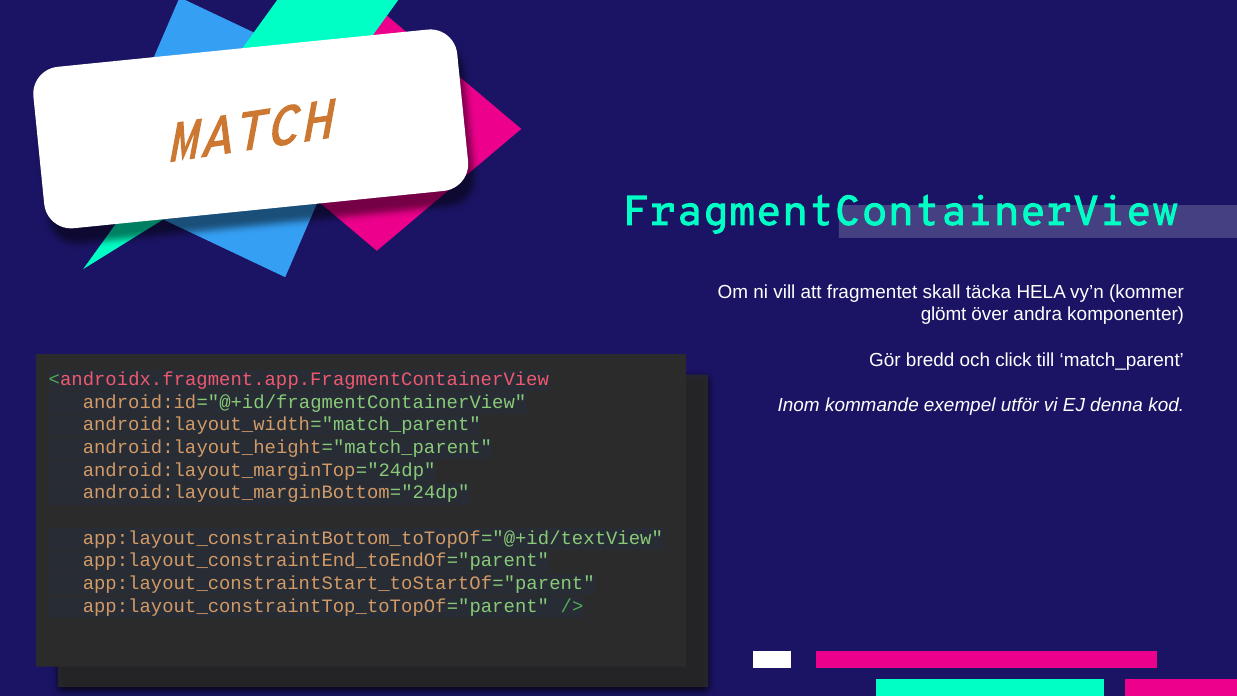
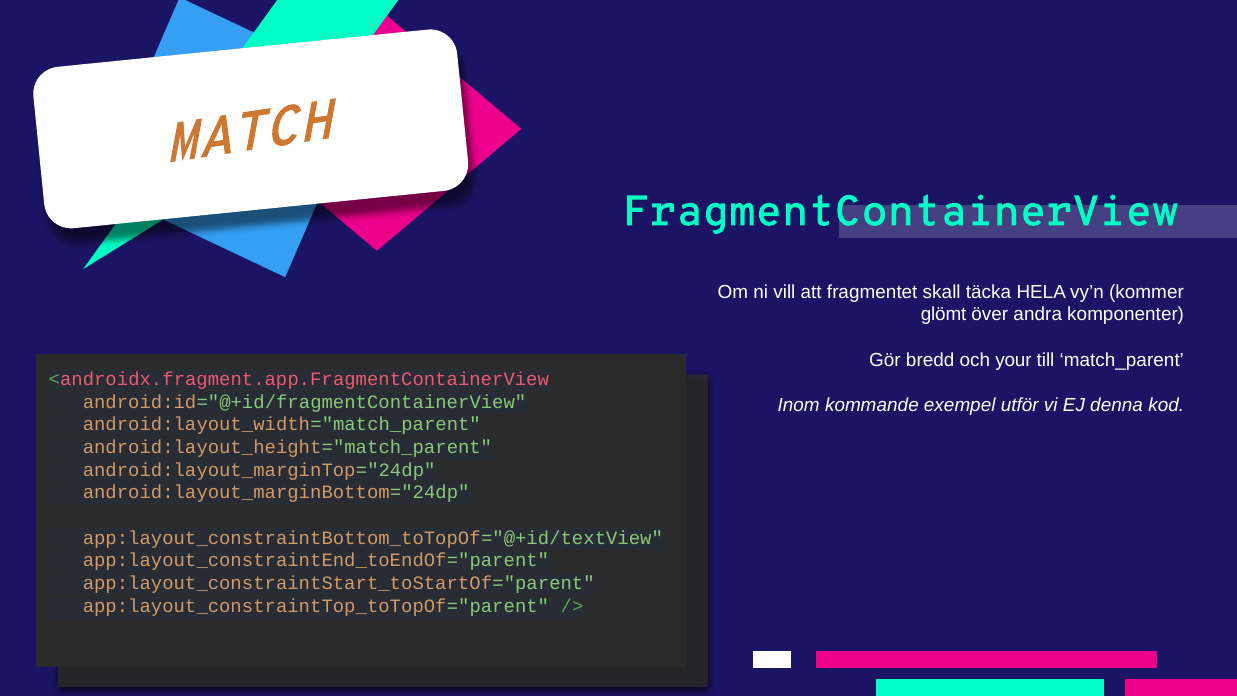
click: click -> your
